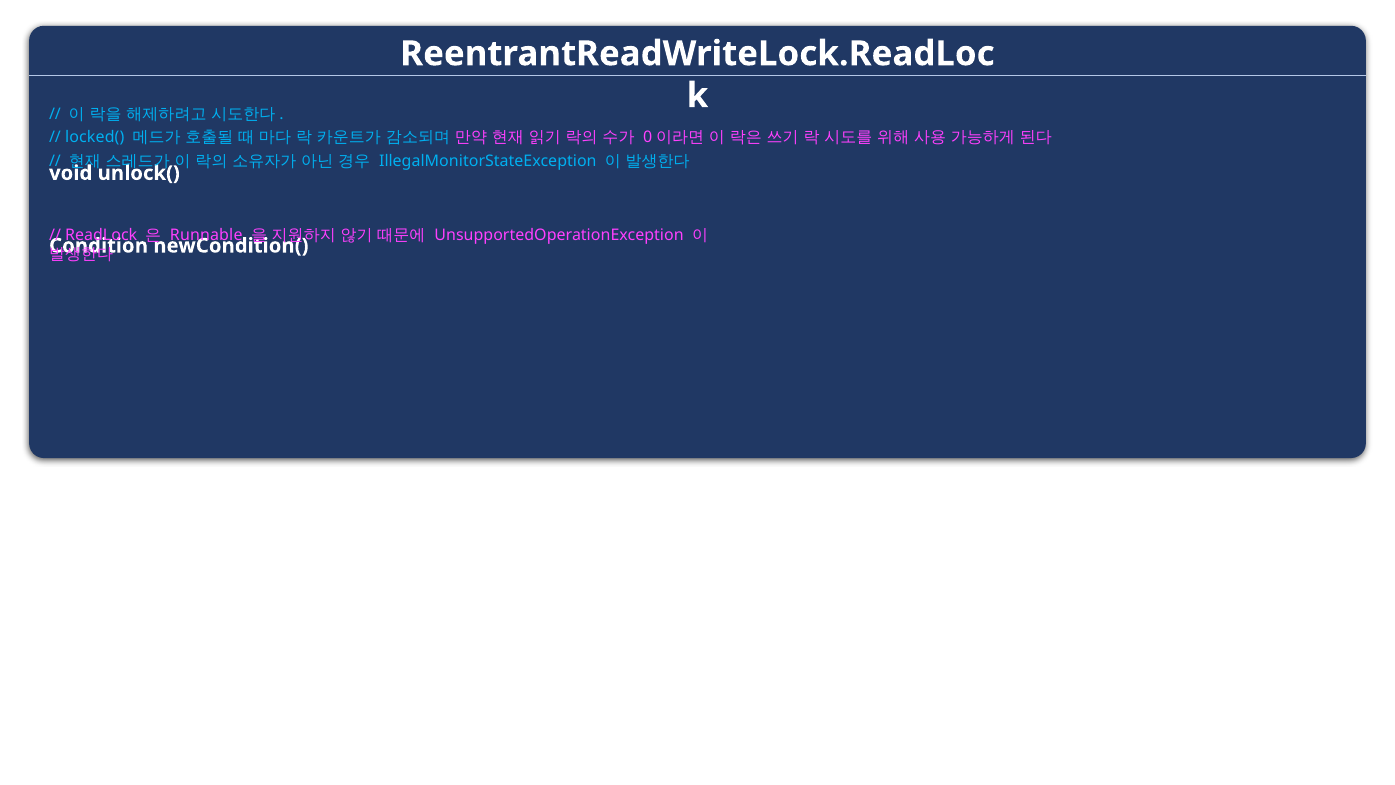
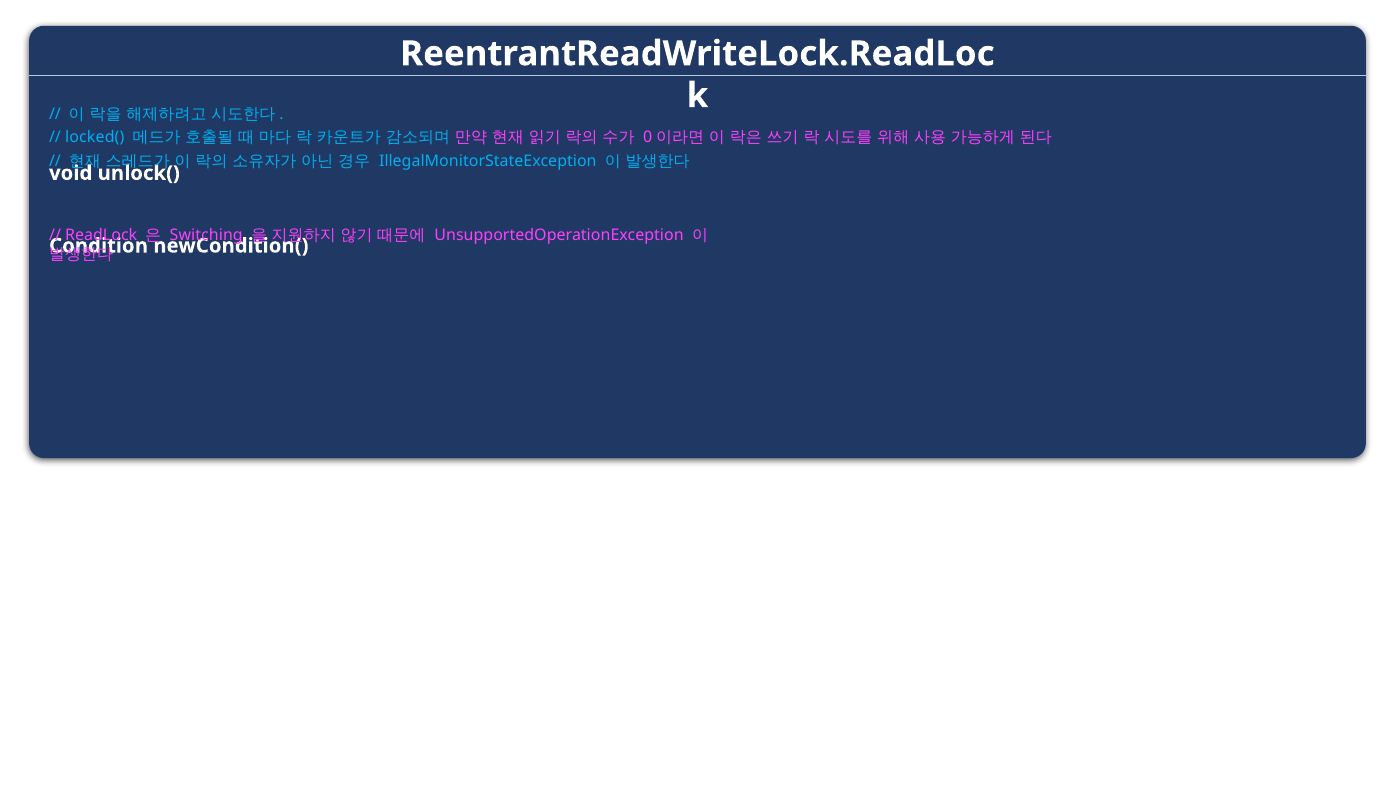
Runnable: Runnable -> Switching
